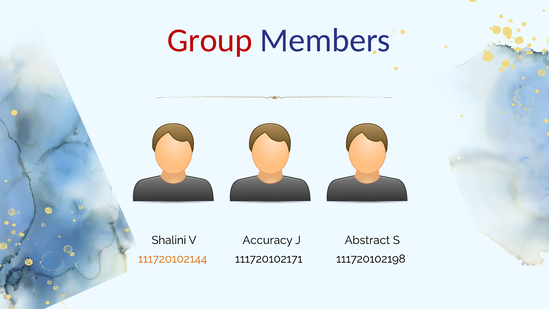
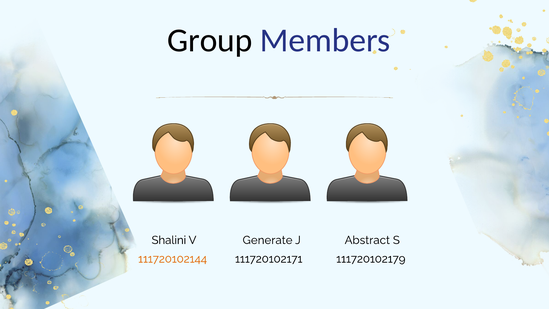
Group colour: red -> black
Accuracy: Accuracy -> Generate
111720102198: 111720102198 -> 111720102179
